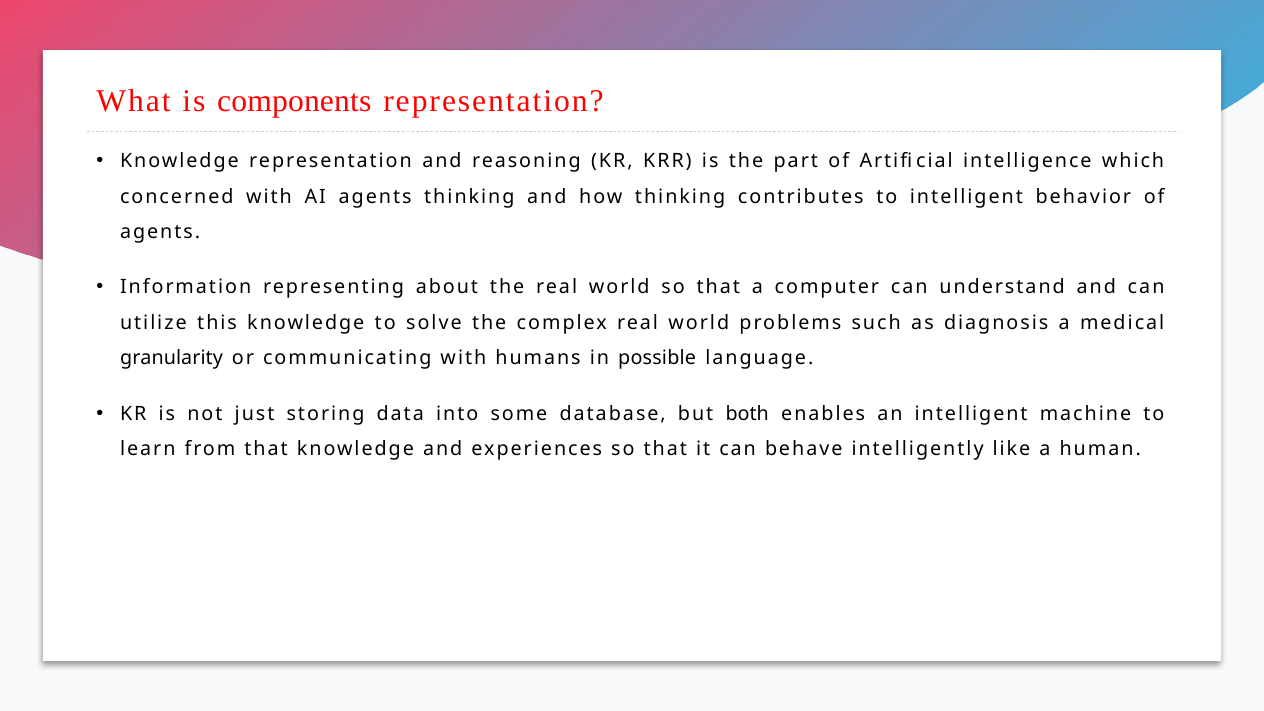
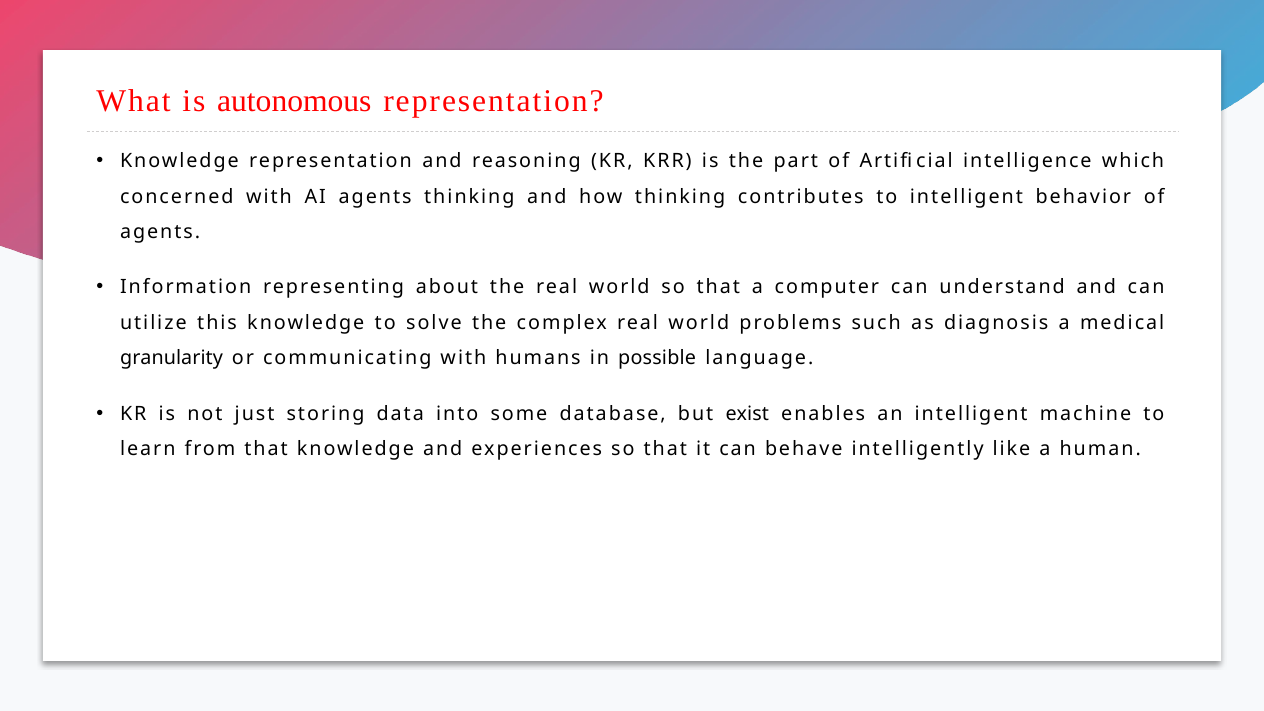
components: components -> autonomous
both: both -> exist
